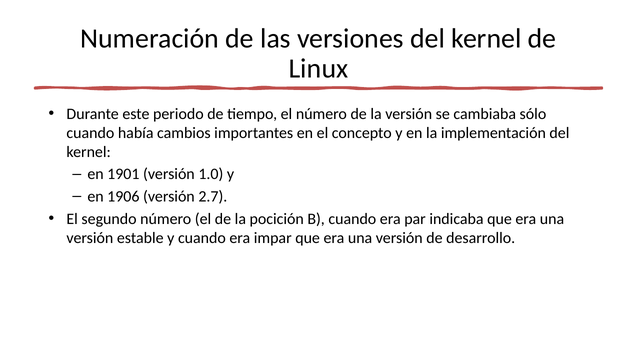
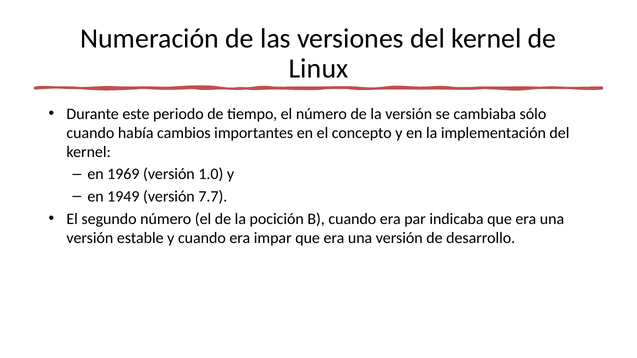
1901: 1901 -> 1969
1906: 1906 -> 1949
2.7: 2.7 -> 7.7
